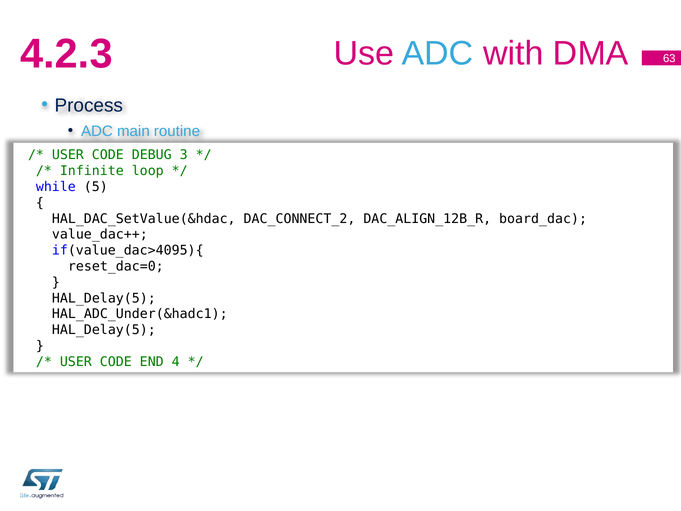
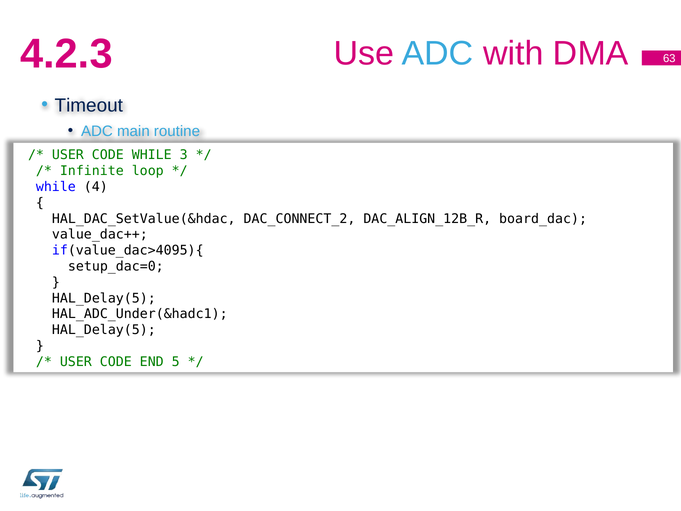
Process: Process -> Timeout
CODE DEBUG: DEBUG -> WHILE
5: 5 -> 4
reset_dac=0: reset_dac=0 -> setup_dac=0
4: 4 -> 5
